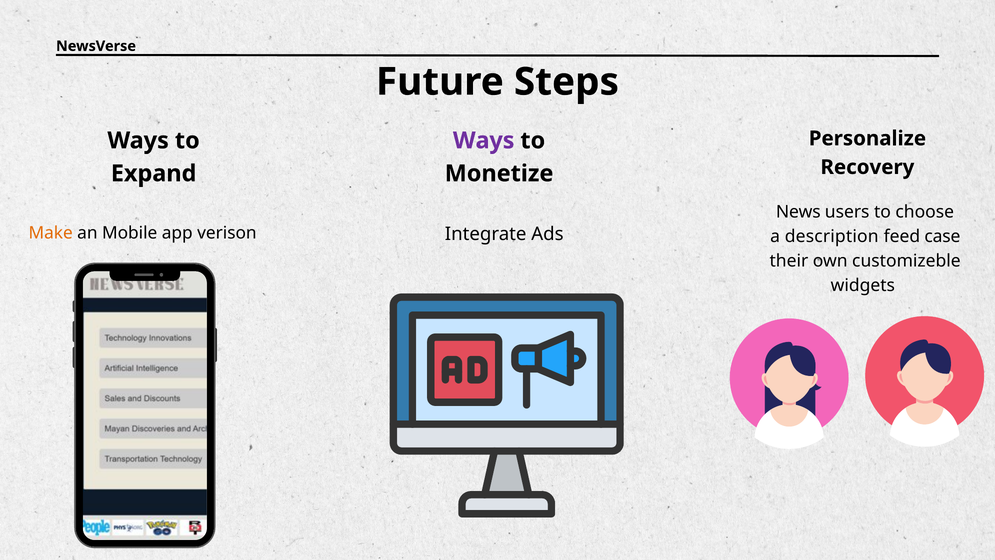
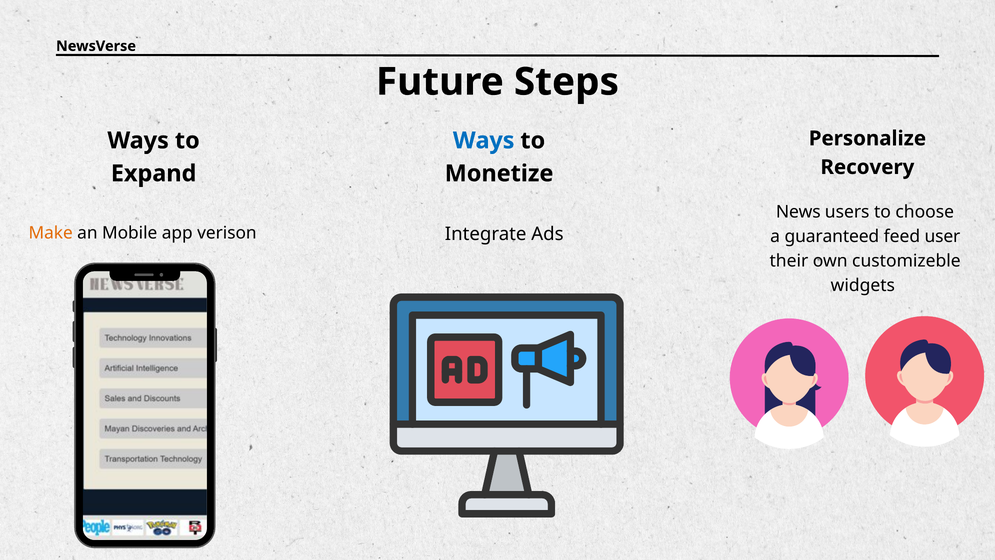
Ways at (484, 141) colour: purple -> blue
description: description -> guaranteed
case: case -> user
